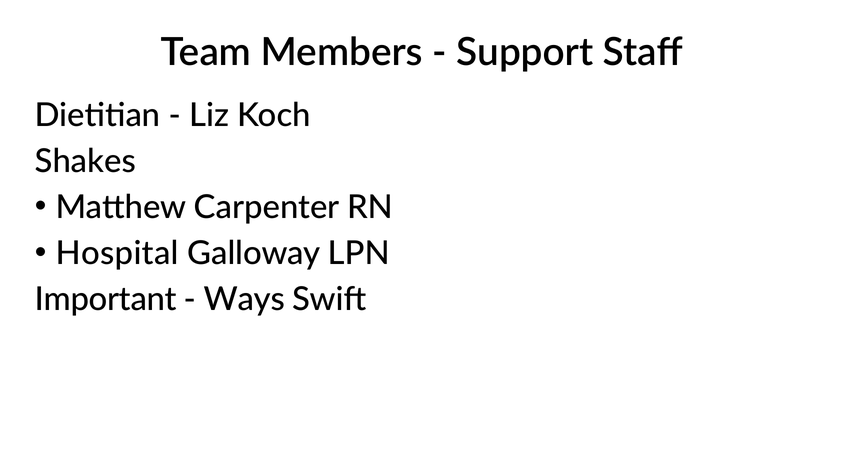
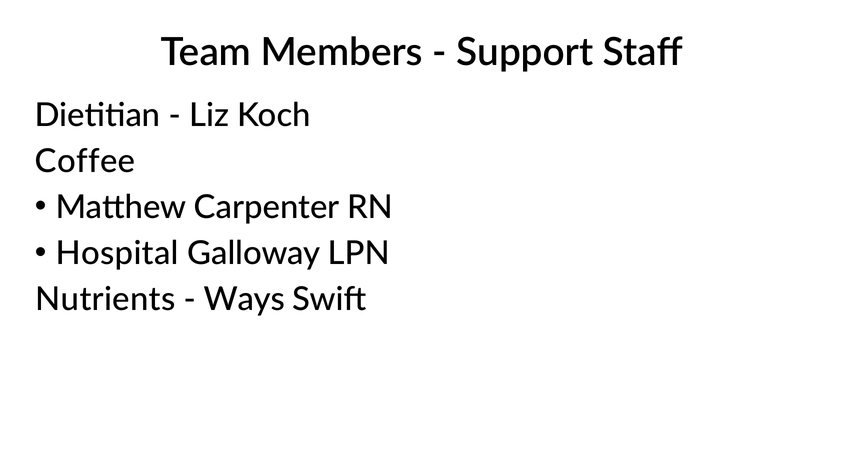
Shakes: Shakes -> Coffee
Important: Important -> Nutrients
